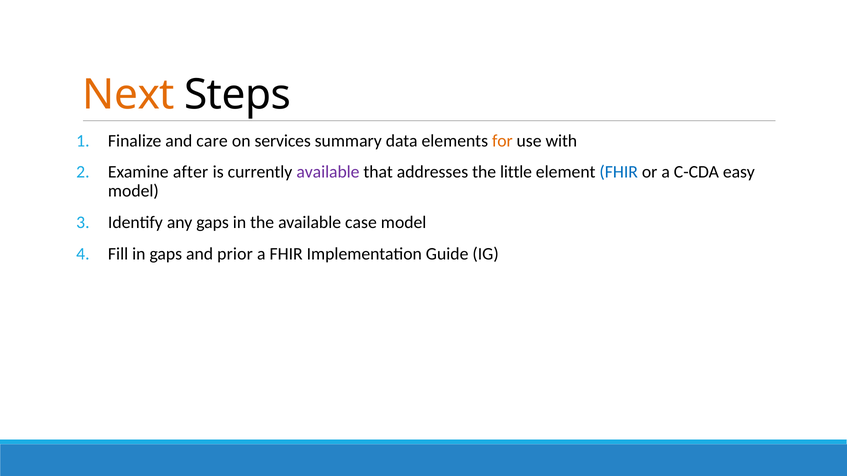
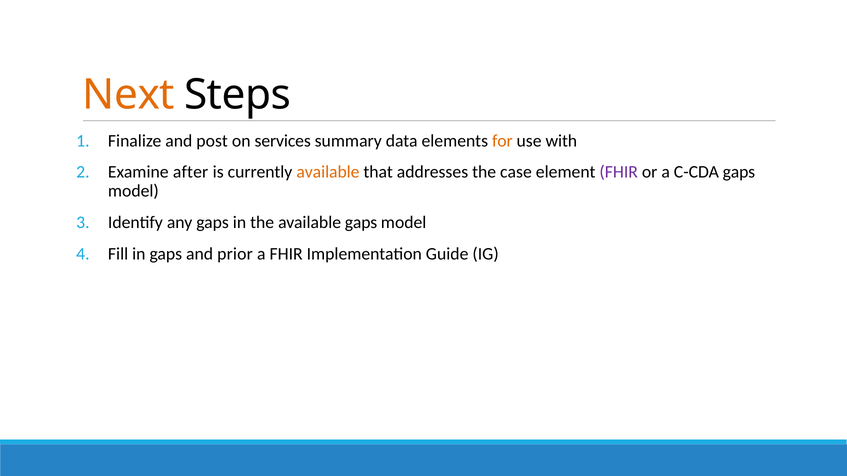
care: care -> post
available at (328, 172) colour: purple -> orange
little: little -> case
FHIR at (619, 172) colour: blue -> purple
C-CDA easy: easy -> gaps
available case: case -> gaps
